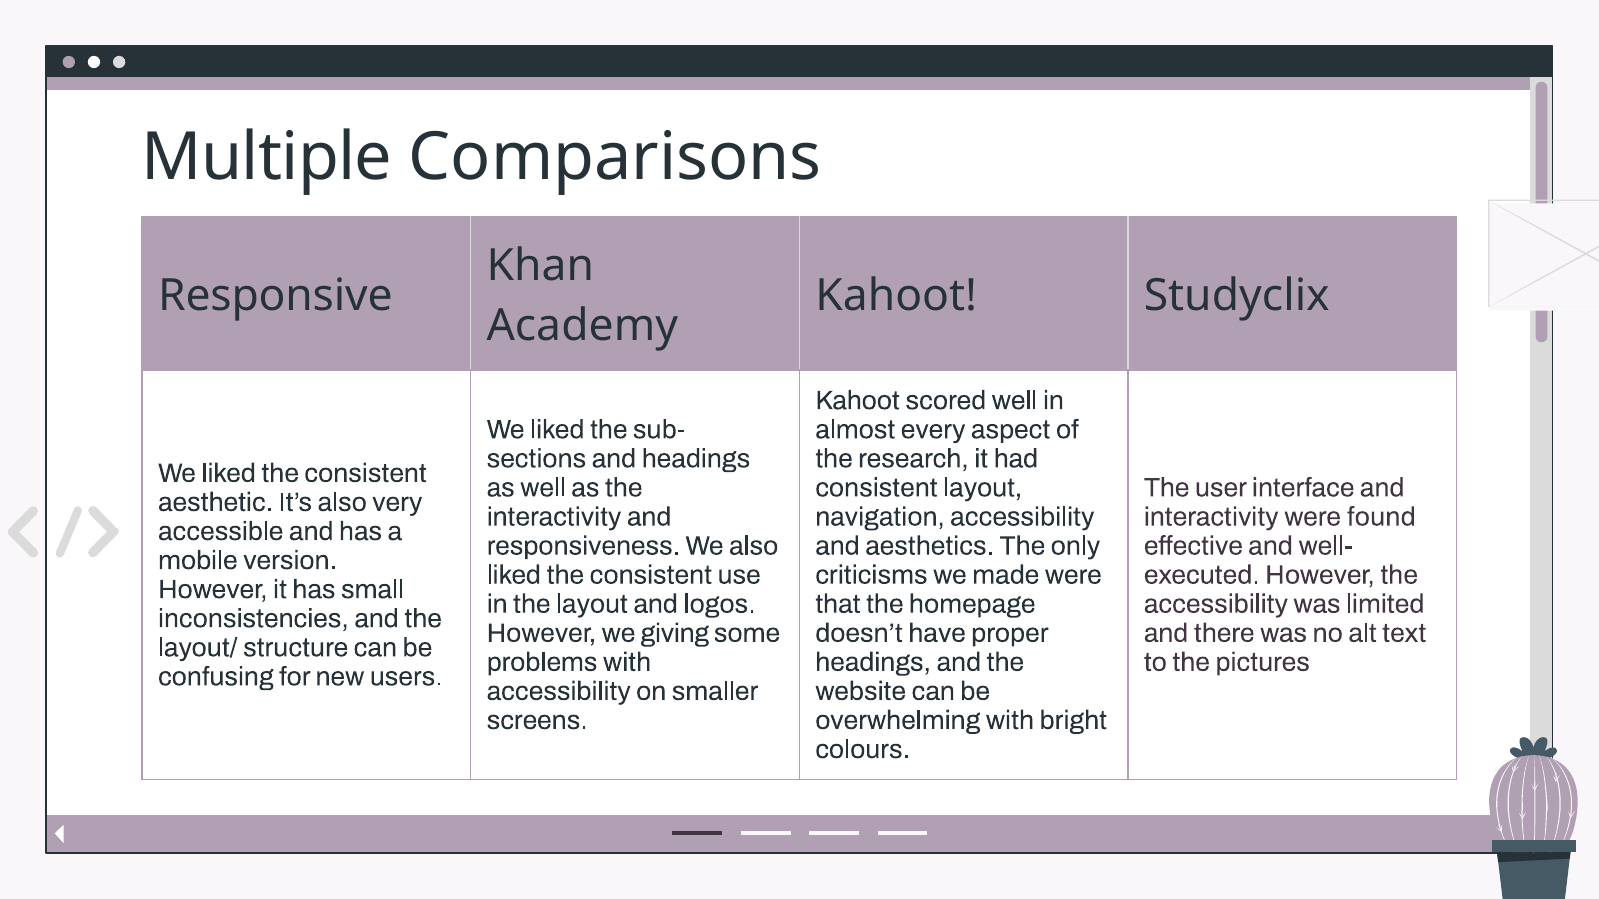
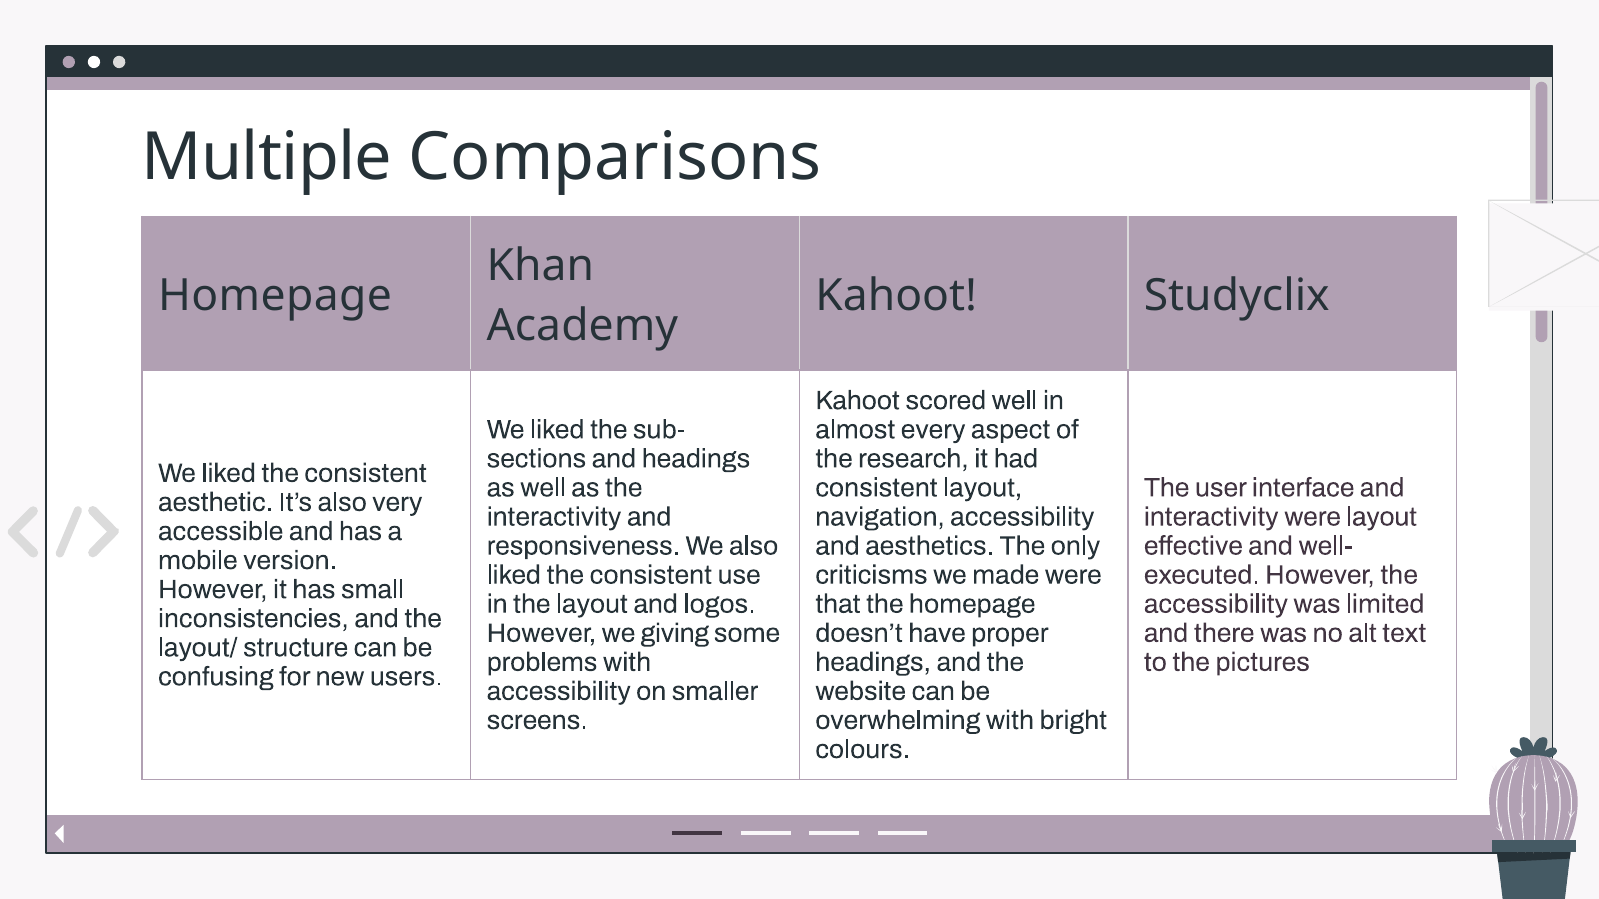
Responsive at (275, 296): Responsive -> Homepage
were found: found -> layout
